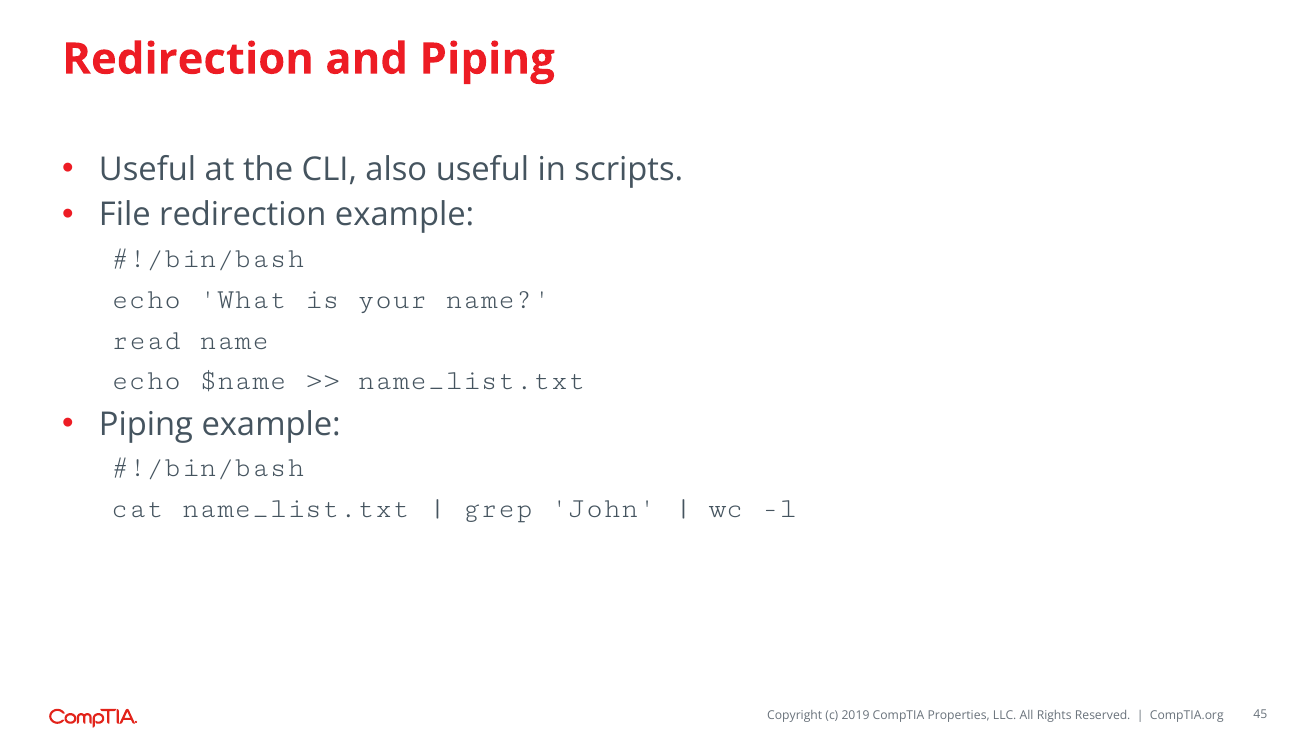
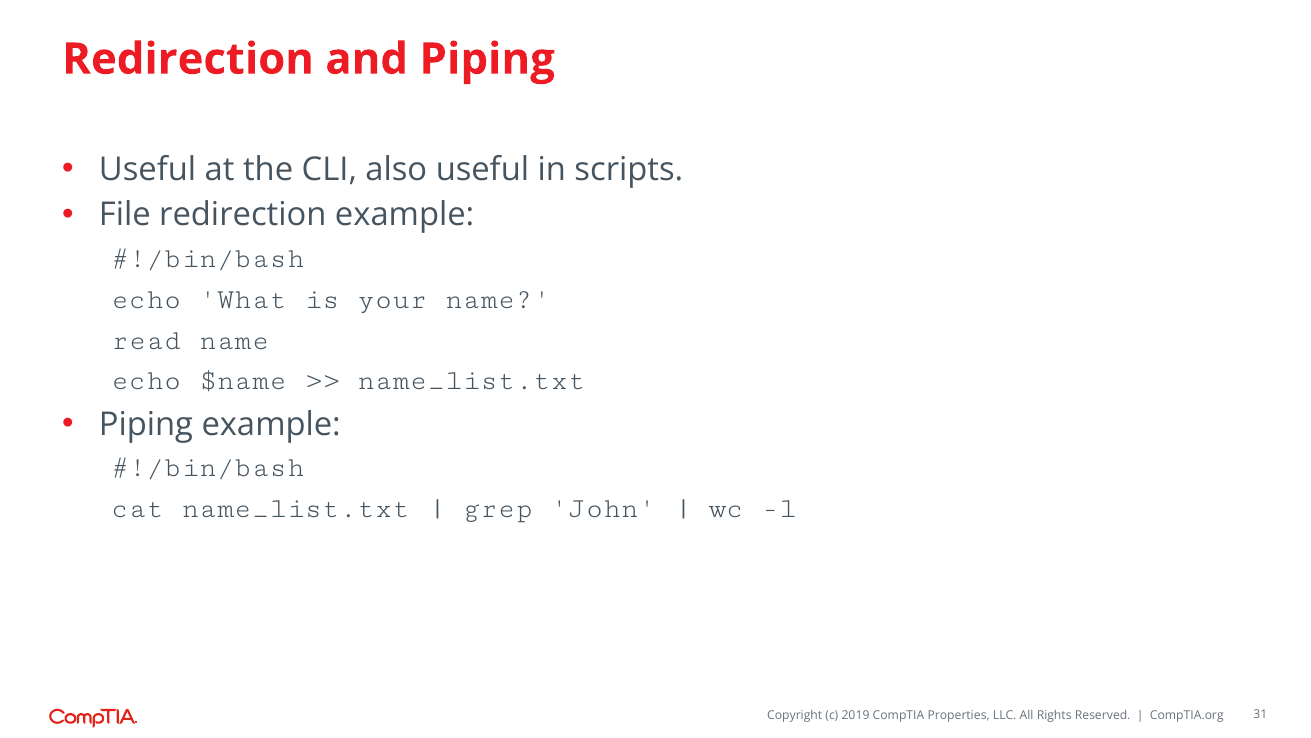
45: 45 -> 31
